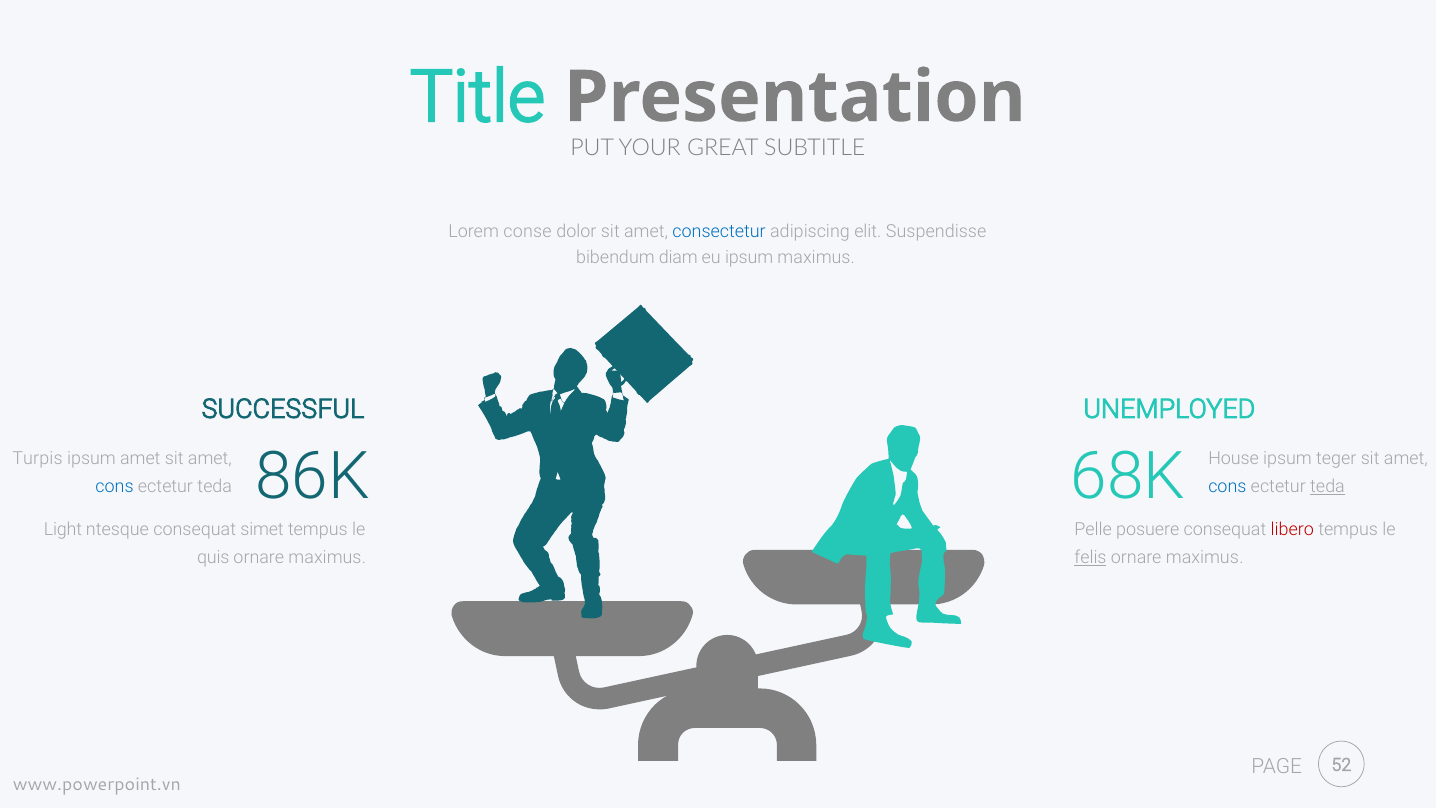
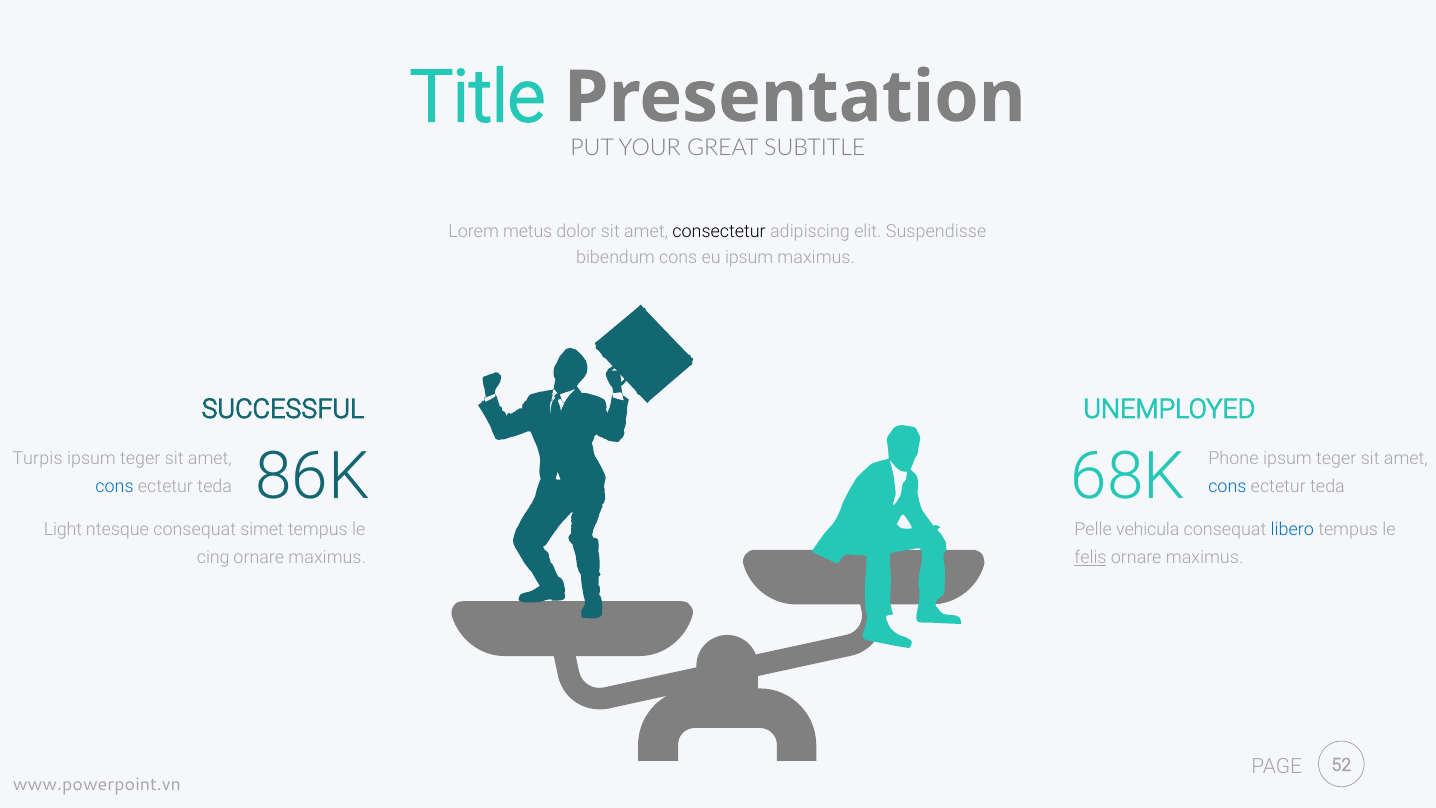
conse: conse -> metus
consectetur colour: blue -> black
bibendum diam: diam -> cons
amet at (140, 458): amet -> teger
House: House -> Phone
teda at (1328, 486) underline: present -> none
posuere: posuere -> vehicula
libero colour: red -> blue
quis: quis -> cing
